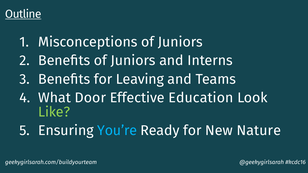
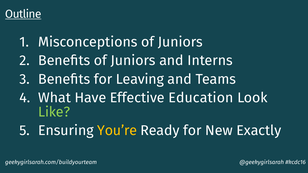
Door: Door -> Have
You’re colour: light blue -> yellow
Nature: Nature -> Exactly
